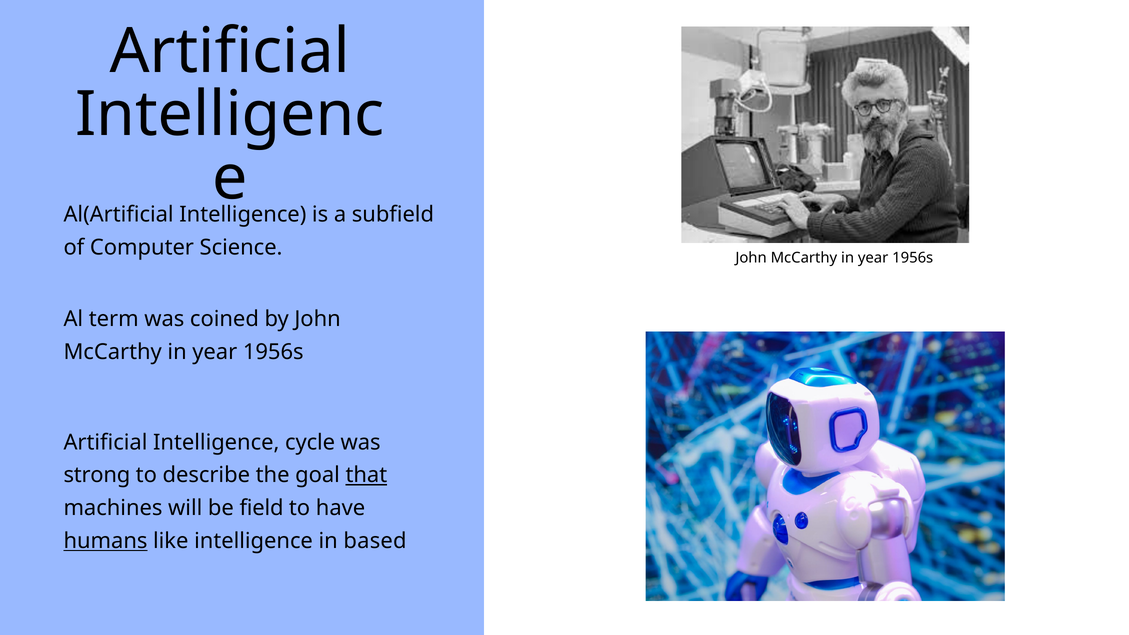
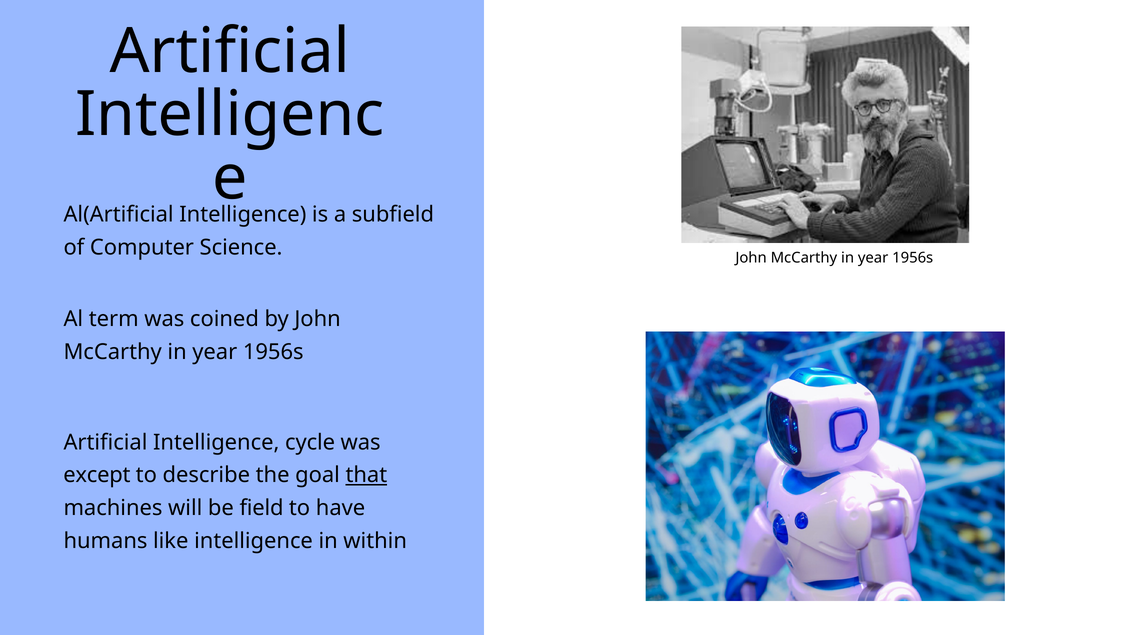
strong: strong -> except
humans underline: present -> none
based: based -> within
